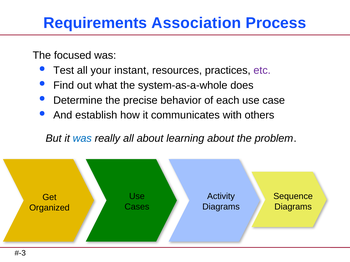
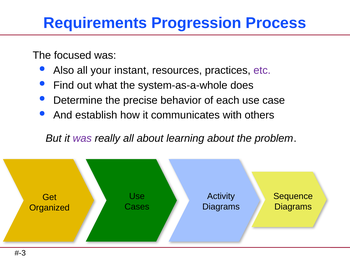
Association: Association -> Progression
Test: Test -> Also
was at (82, 139) colour: blue -> purple
